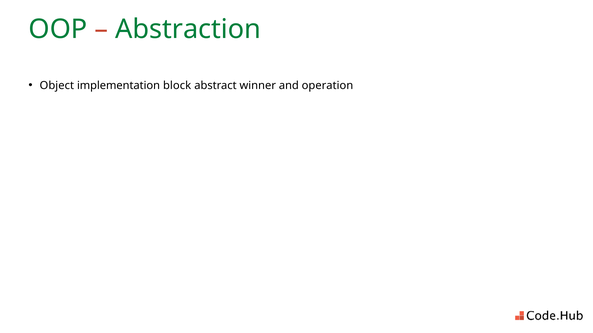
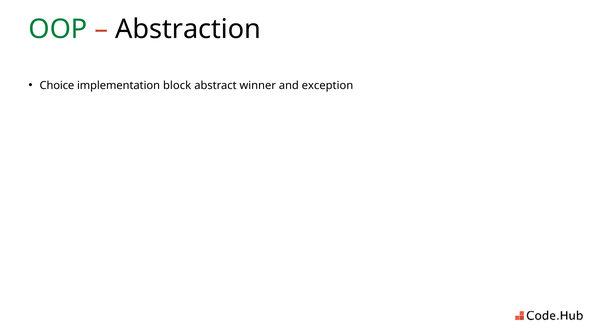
Abstraction colour: green -> black
Object: Object -> Choice
operation: operation -> exception
